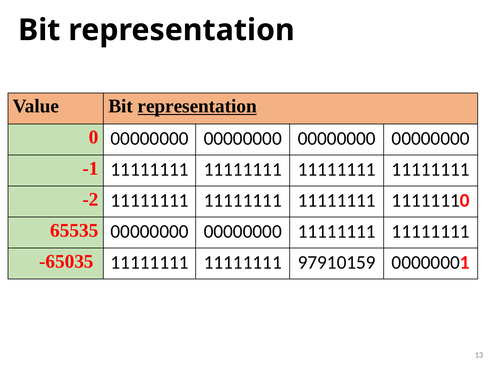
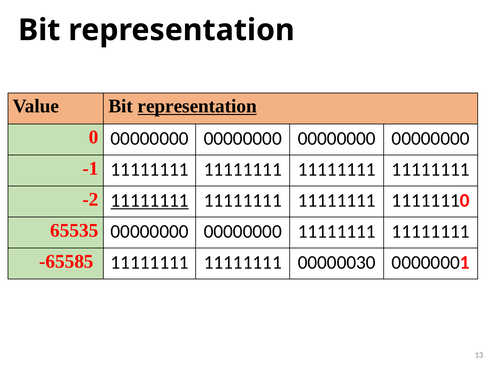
11111111 at (150, 200) underline: none -> present
-65035: -65035 -> -65585
97910159: 97910159 -> 00000030
